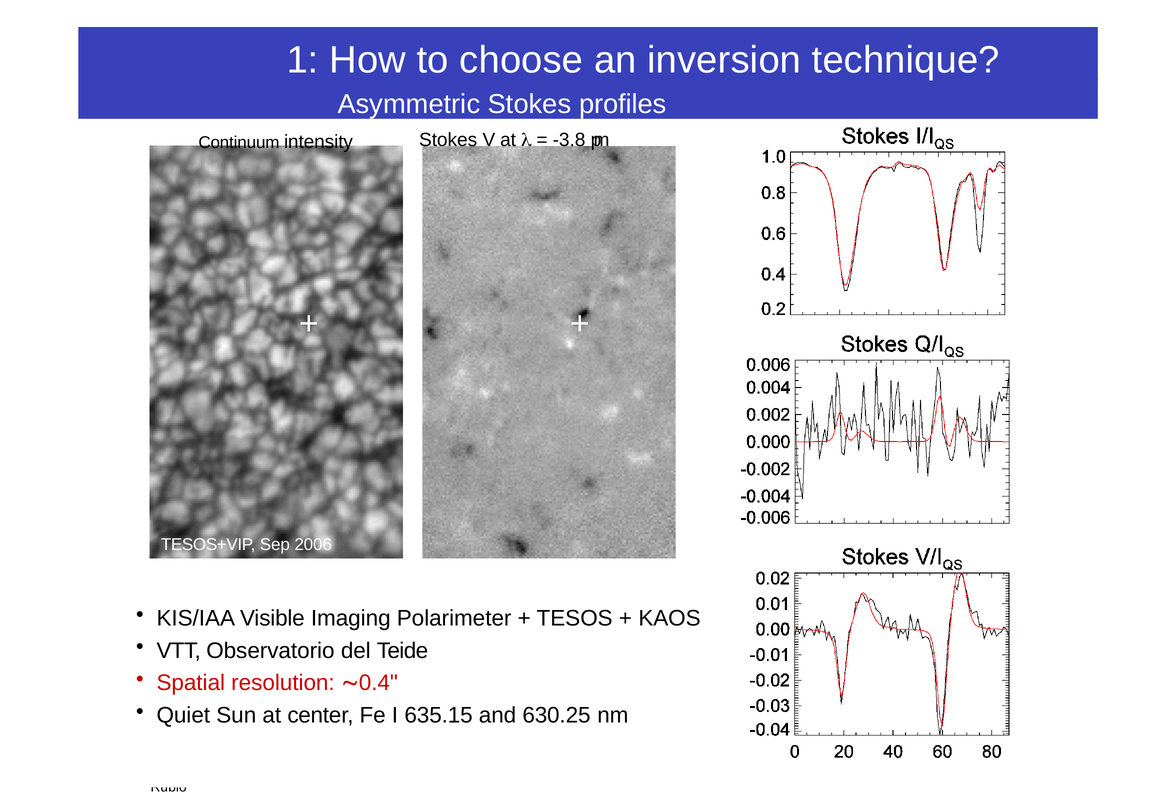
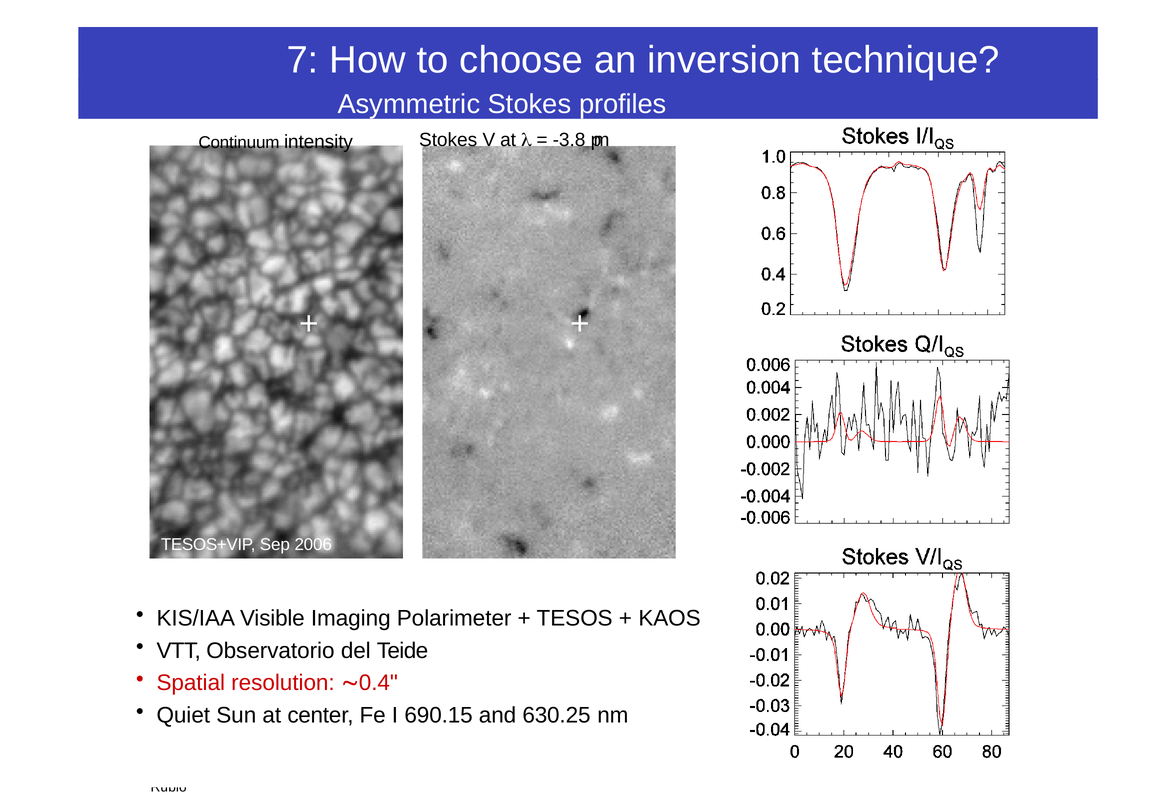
1: 1 -> 7
635.15: 635.15 -> 690.15
